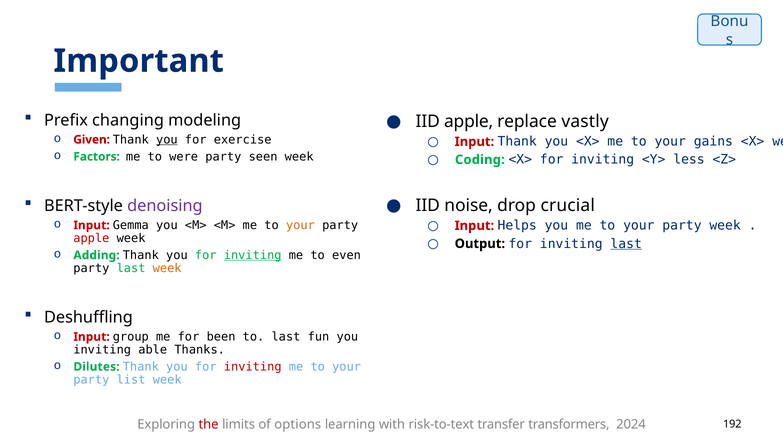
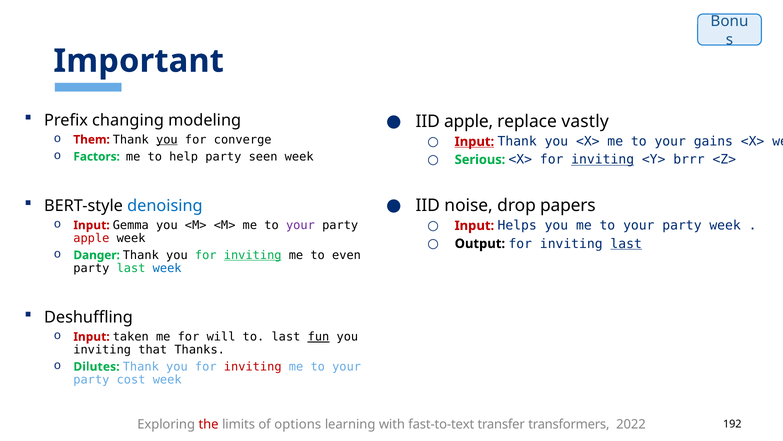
Given: Given -> Them
exercise: exercise -> converge
Input at (474, 141) underline: none -> present
were: were -> help
Coding: Coding -> Serious
inviting at (603, 159) underline: none -> present
less: less -> brrr
crucial: crucial -> papers
denoising colour: purple -> blue
your at (300, 225) colour: orange -> purple
Adding: Adding -> Danger
week at (167, 268) colour: orange -> blue
group: group -> taken
been: been -> will
fun underline: none -> present
able: able -> that
list: list -> cost
risk-to-text: risk-to-text -> fast-to-text
2024: 2024 -> 2022
